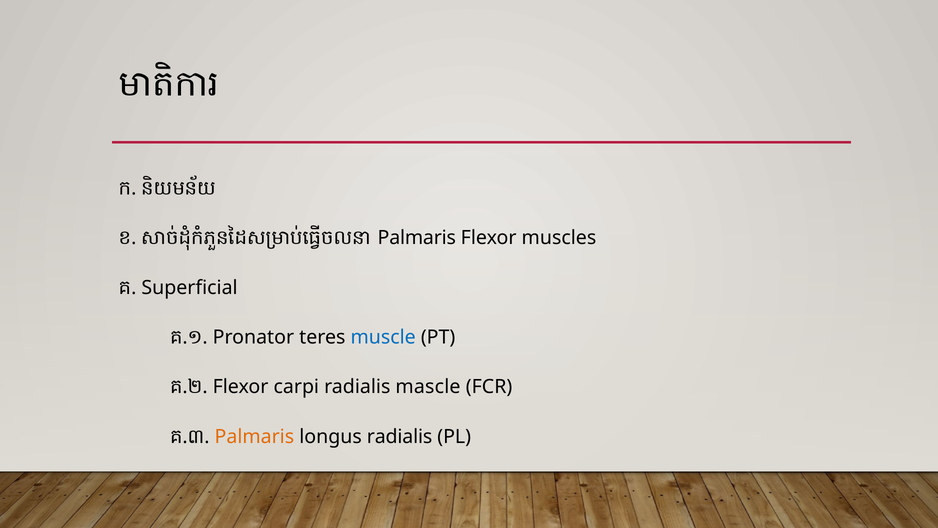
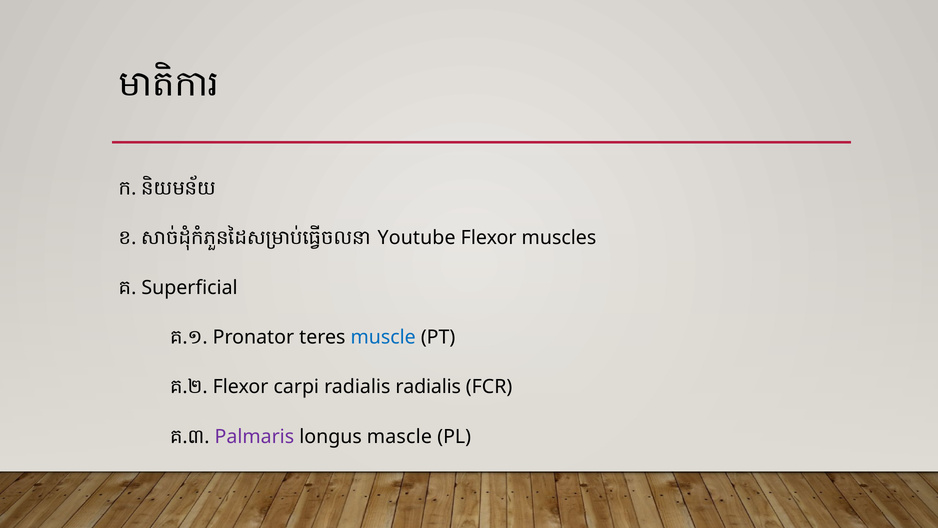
Palmaris at (417, 238): Palmaris -> Youtube
radialis mascle: mascle -> radialis
Palmaris at (254, 436) colour: orange -> purple
longus radialis: radialis -> mascle
